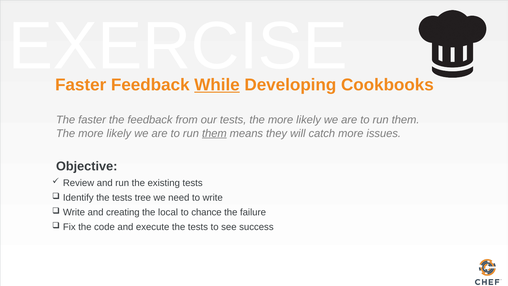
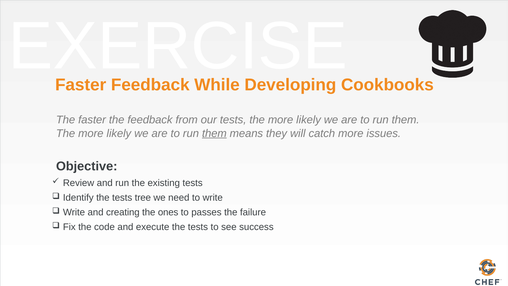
While underline: present -> none
local: local -> ones
chance: chance -> passes
